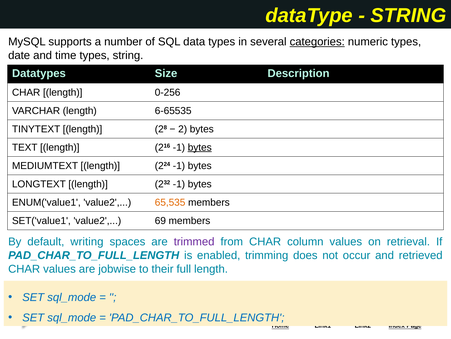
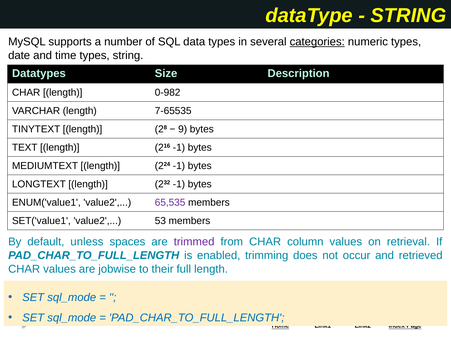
0-256: 0-256 -> 0-982
6-65535: 6-65535 -> 7-65535
2: 2 -> 9
bytes at (200, 147) underline: present -> none
65,535 colour: orange -> purple
69: 69 -> 53
writing: writing -> unless
